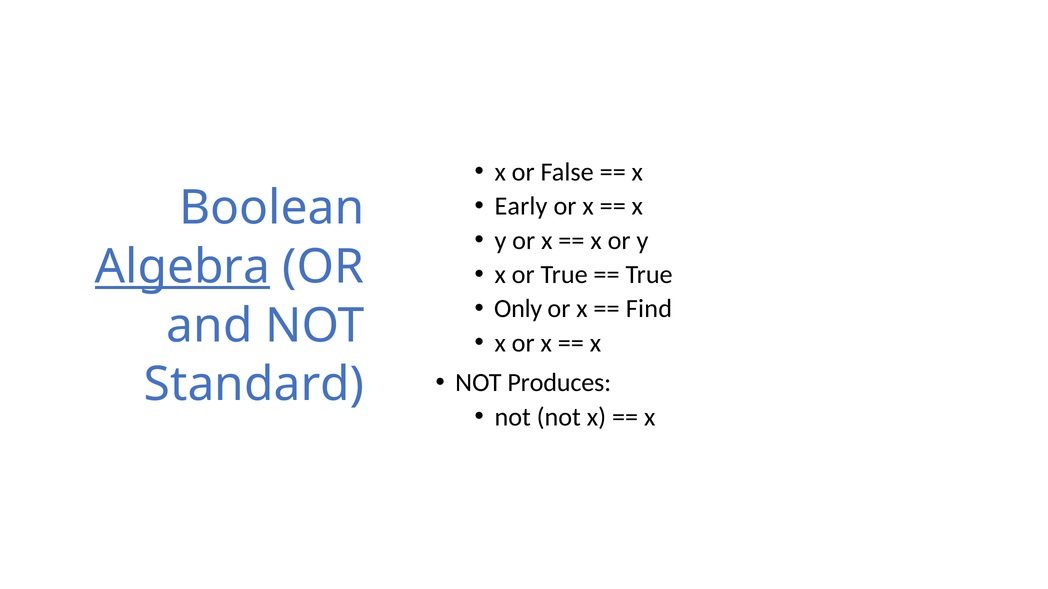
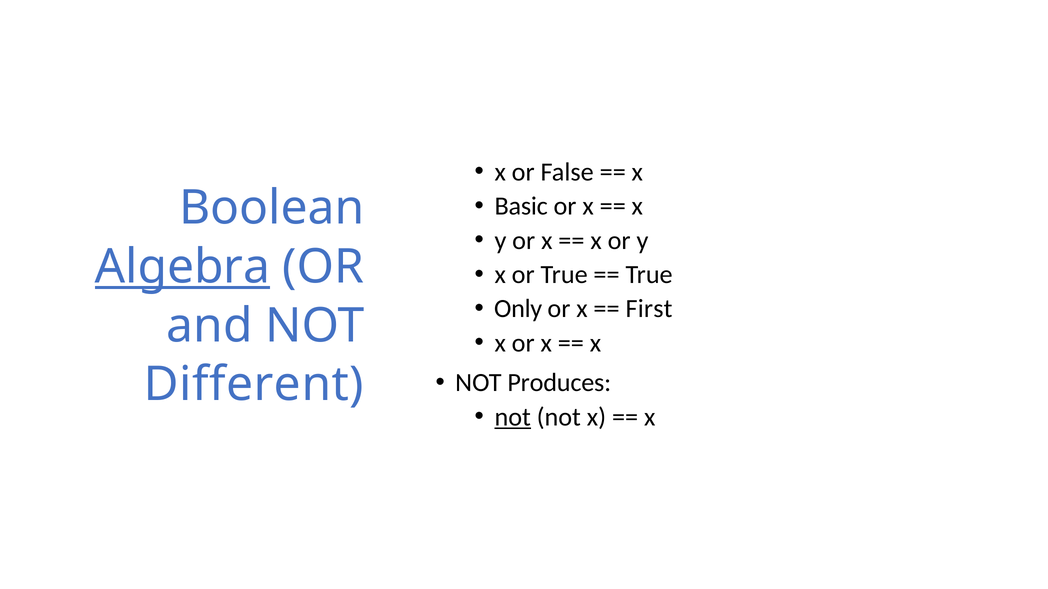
Early: Early -> Basic
Find: Find -> First
Standard: Standard -> Different
not at (513, 417) underline: none -> present
